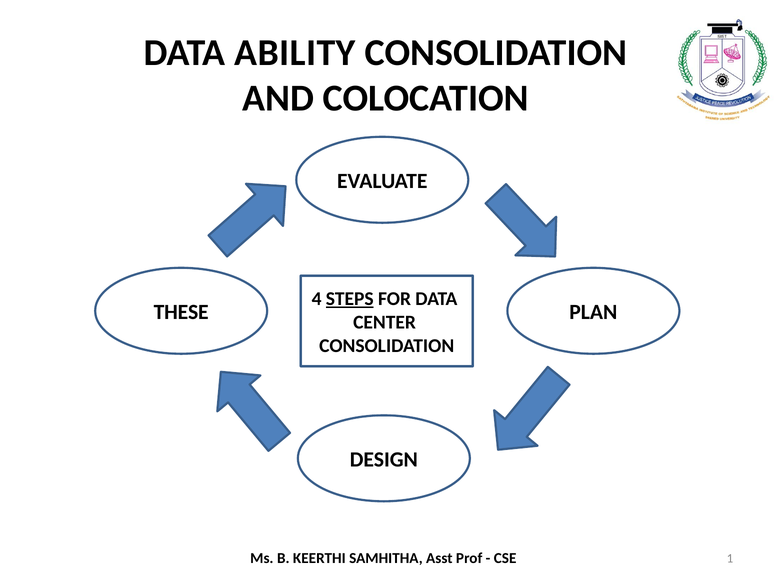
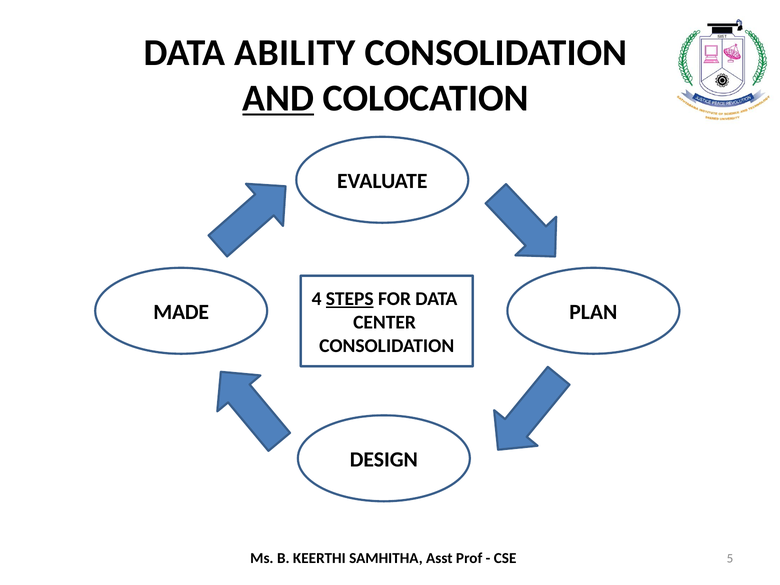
AND underline: none -> present
THESE: THESE -> MADE
1: 1 -> 5
